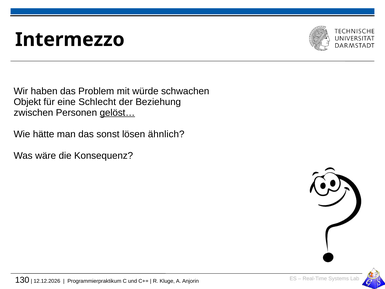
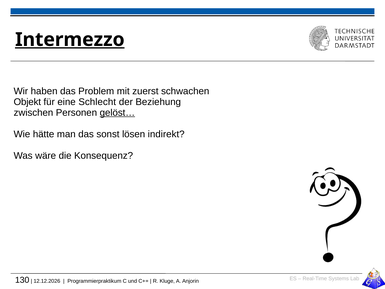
Intermezzo underline: none -> present
würde: würde -> zuerst
ähnlich: ähnlich -> indirekt
